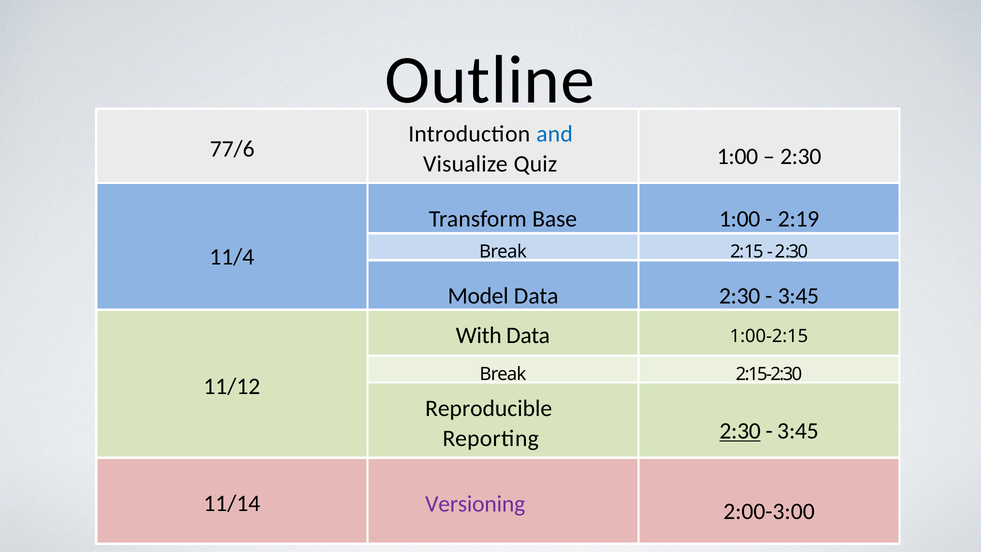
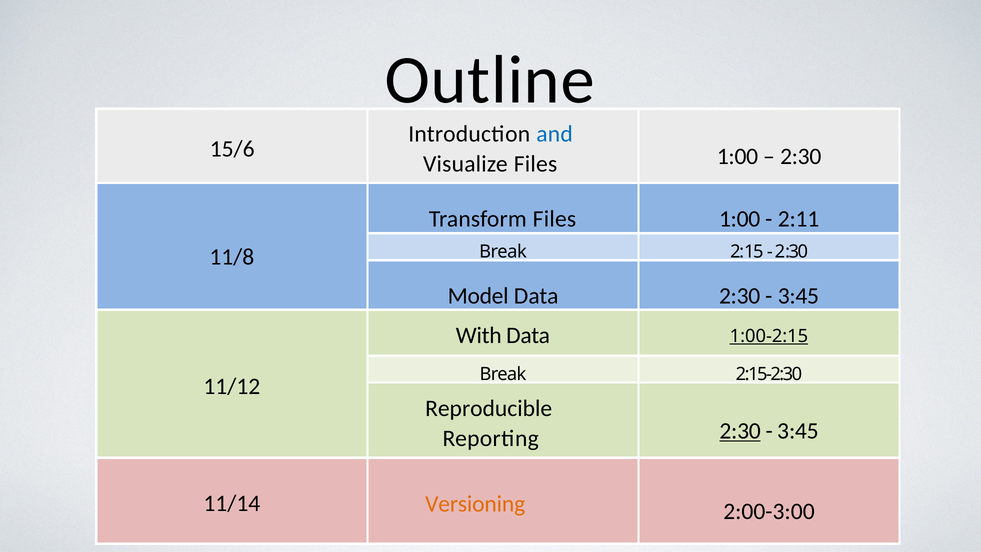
77/6: 77/6 -> 15/6
Visualize Quiz: Quiz -> Files
Transform Base: Base -> Files
2:19: 2:19 -> 2:11
11/4: 11/4 -> 11/8
1:00-2:15 underline: none -> present
Versioning colour: purple -> orange
